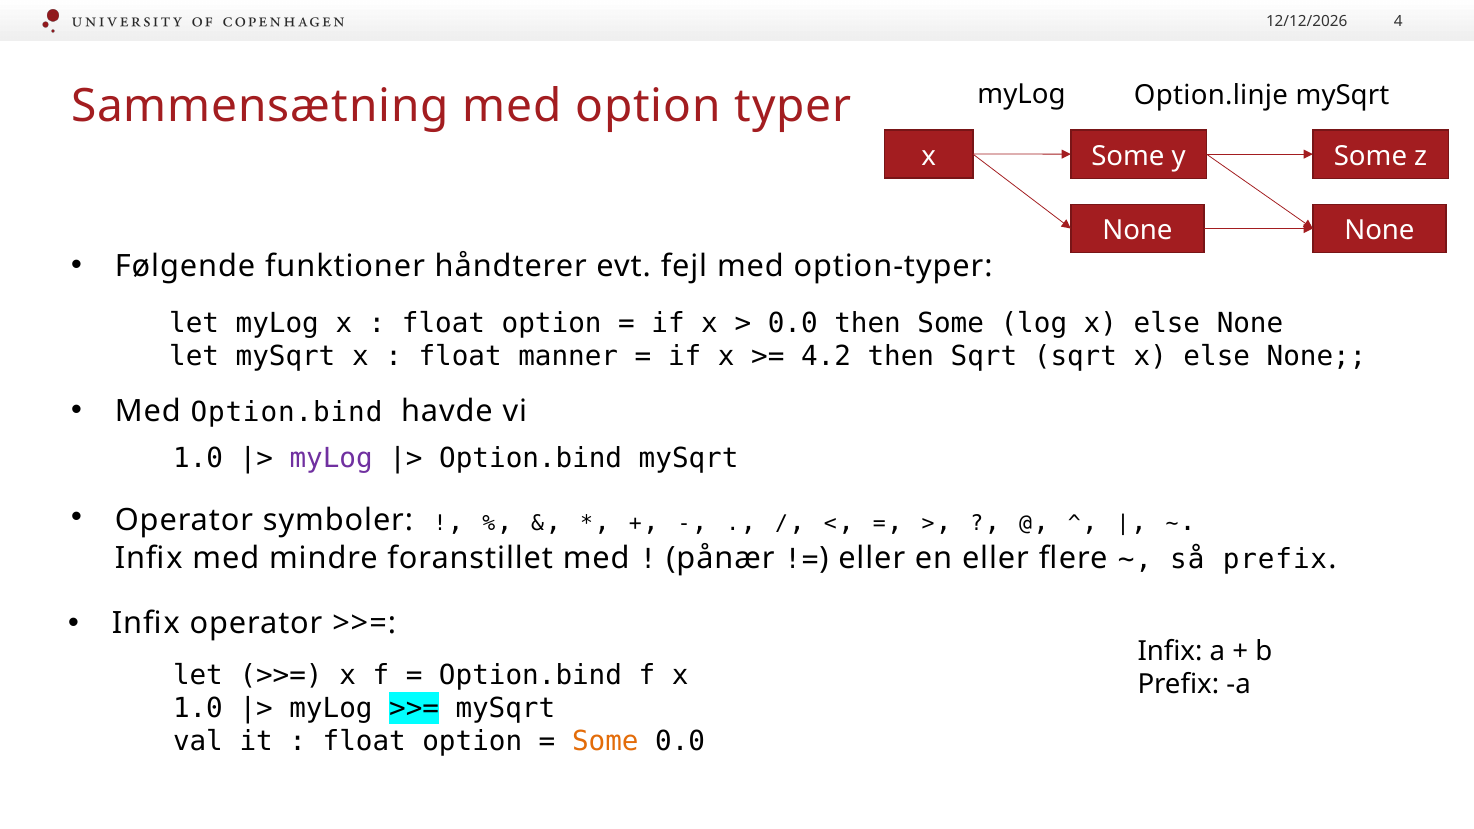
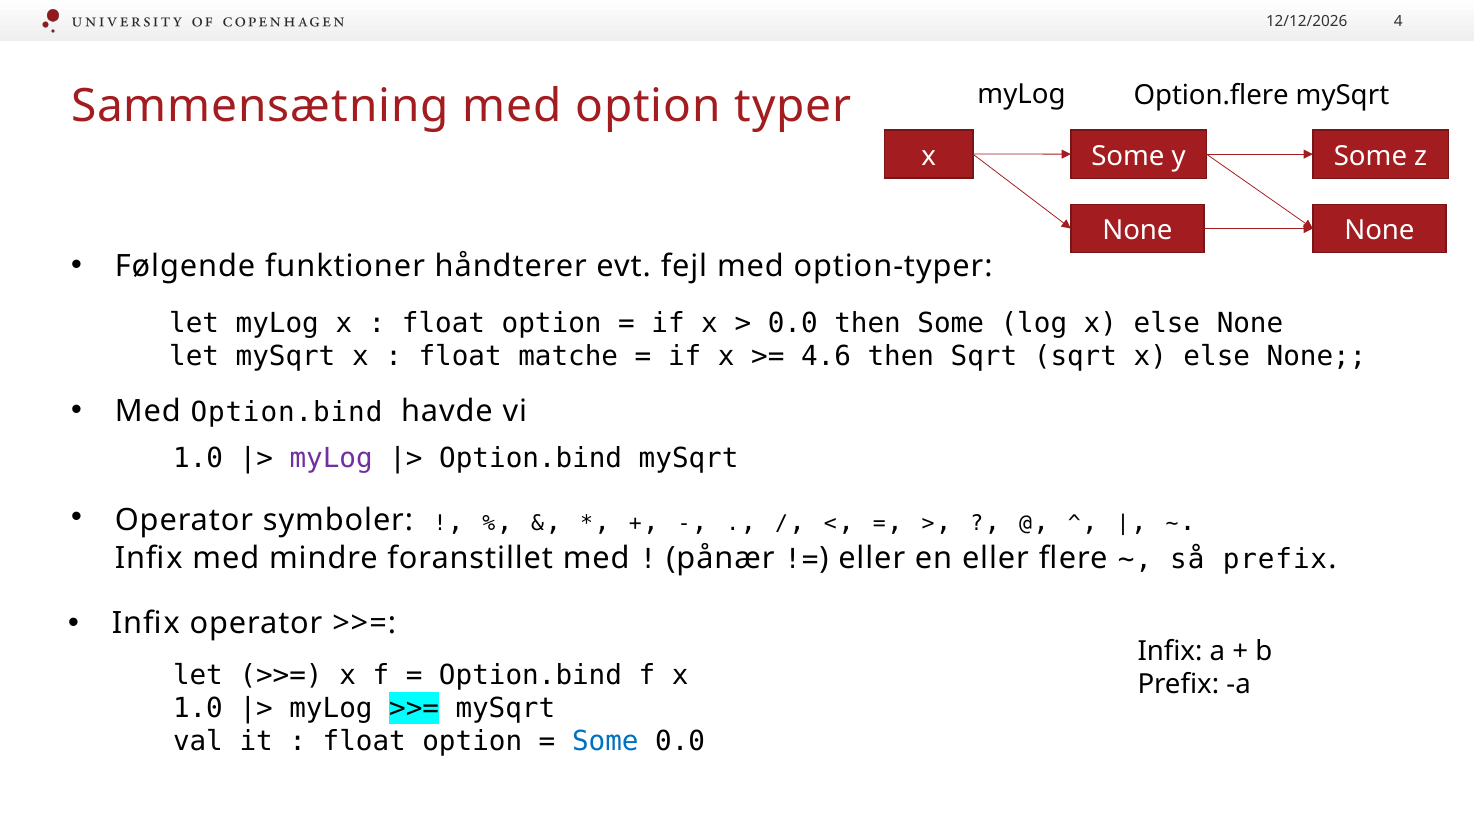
Option.linje: Option.linje -> Option.flere
manner: manner -> matche
4.2: 4.2 -> 4.6
Some at (605, 741) colour: orange -> blue
